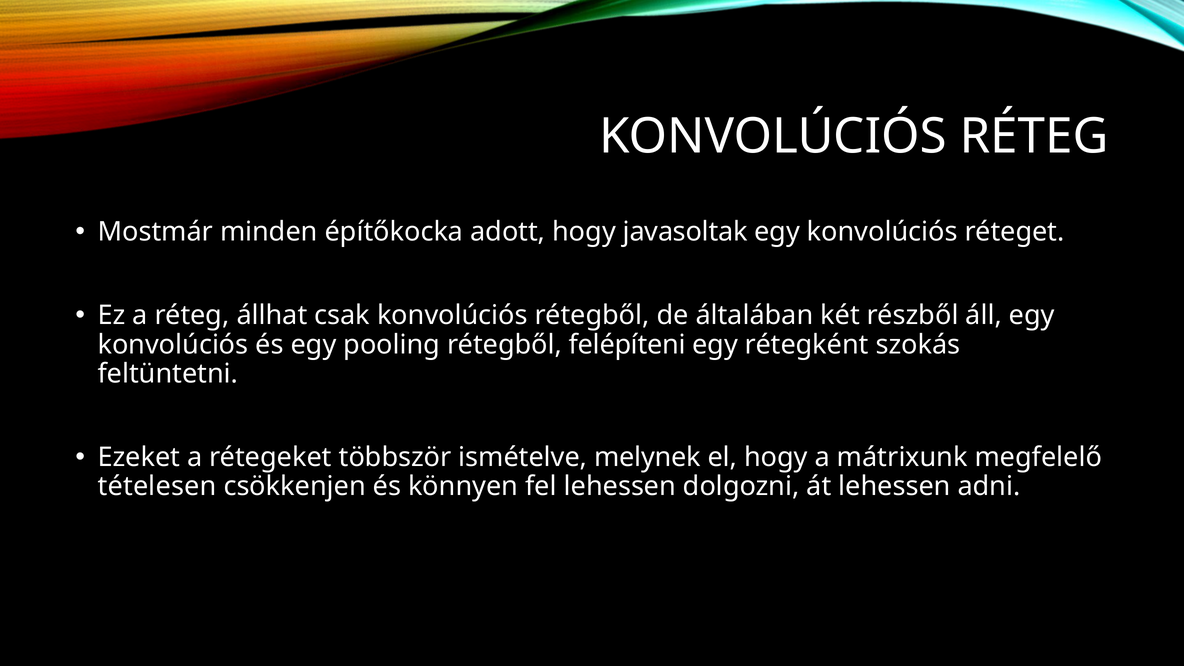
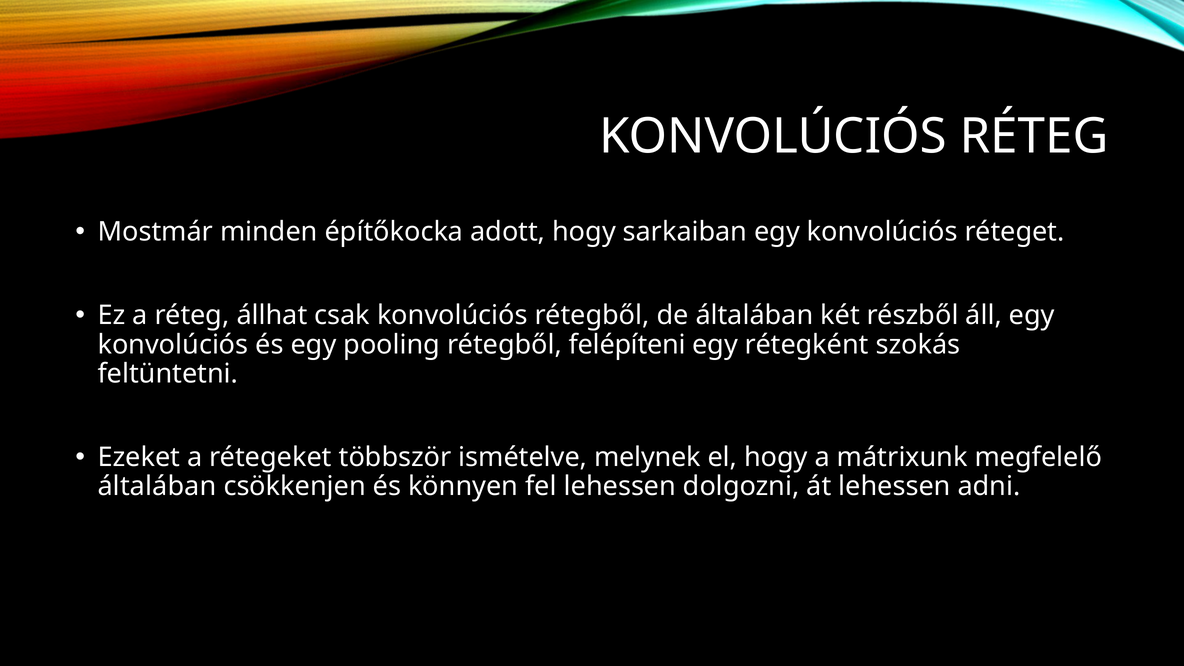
javasoltak: javasoltak -> sarkaiban
tételesen at (157, 486): tételesen -> általában
